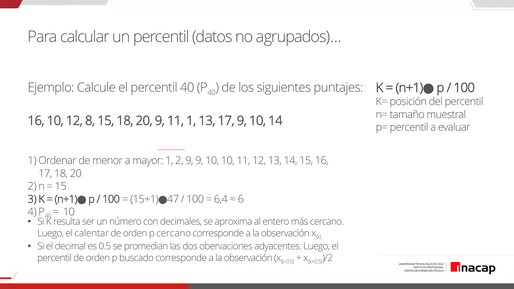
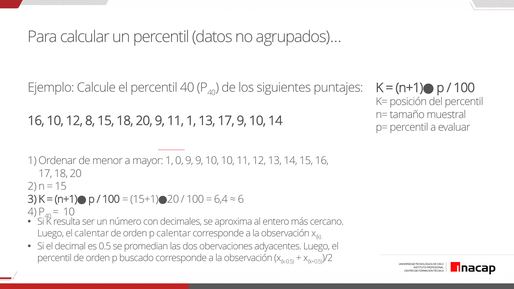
2: 2 -> 0
47 at (173, 199): 47 -> 20
p cercano: cercano -> calentar
